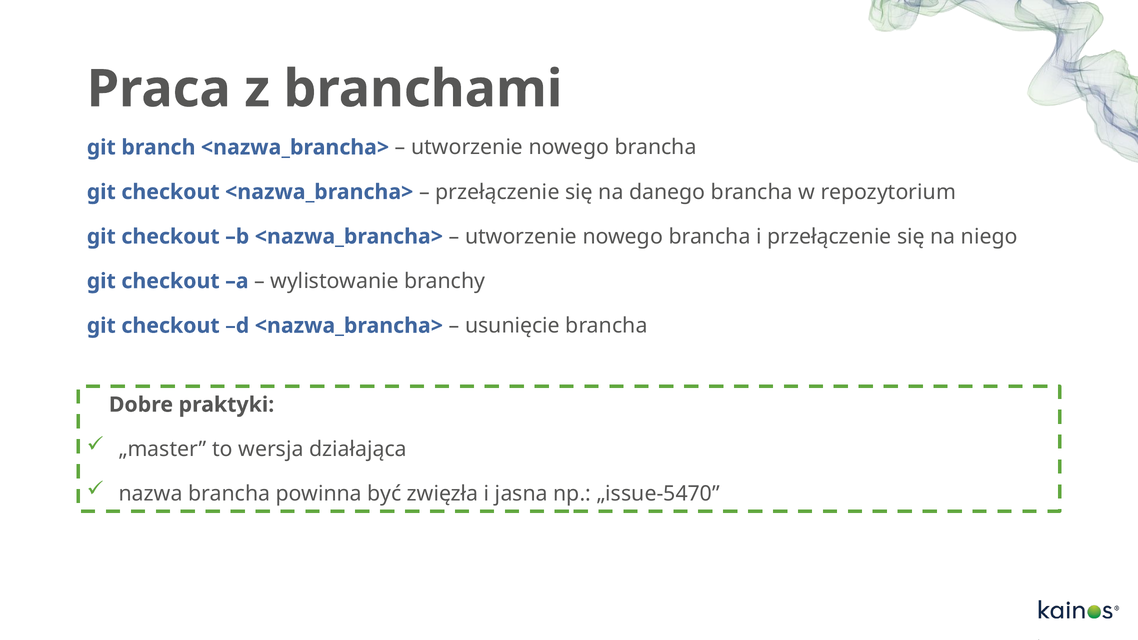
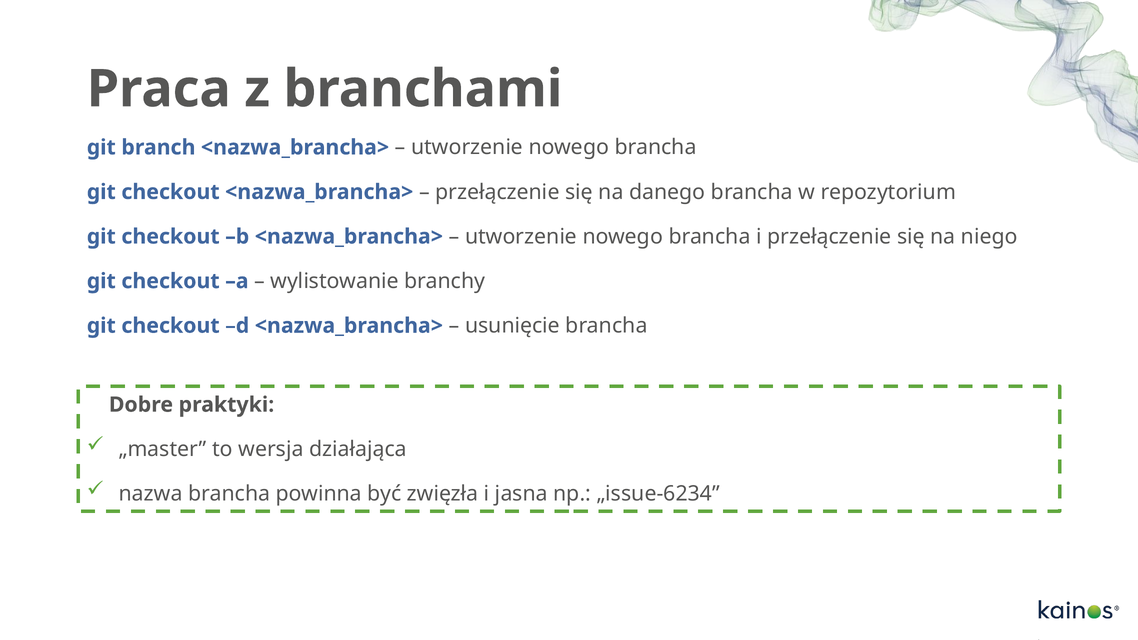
„issue-5470: „issue-5470 -> „issue-6234
